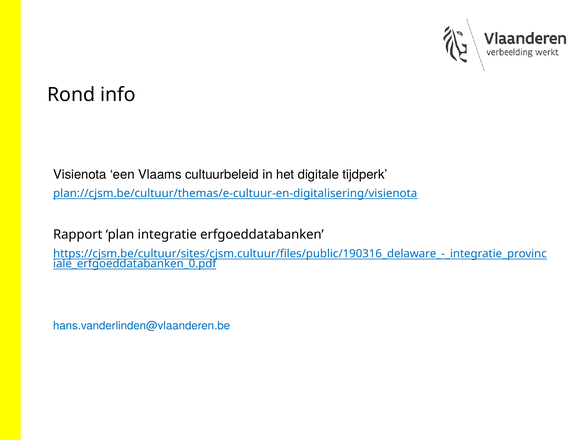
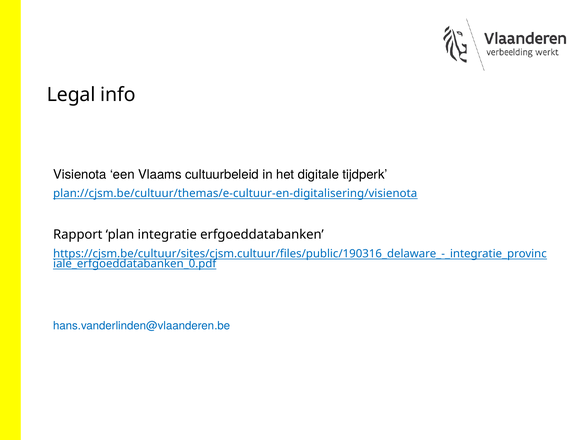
Rond: Rond -> Legal
